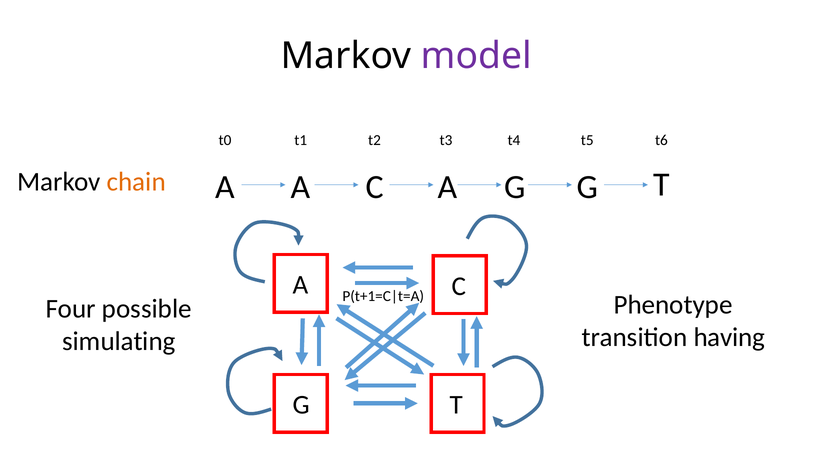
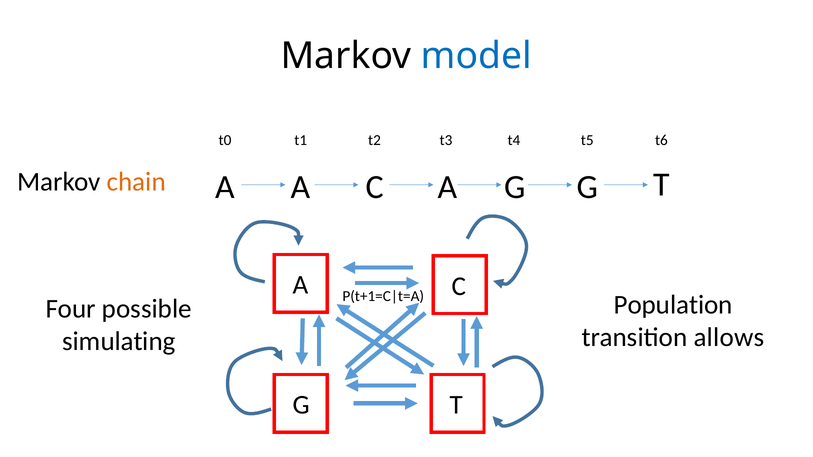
model colour: purple -> blue
Phenotype: Phenotype -> Population
having: having -> allows
